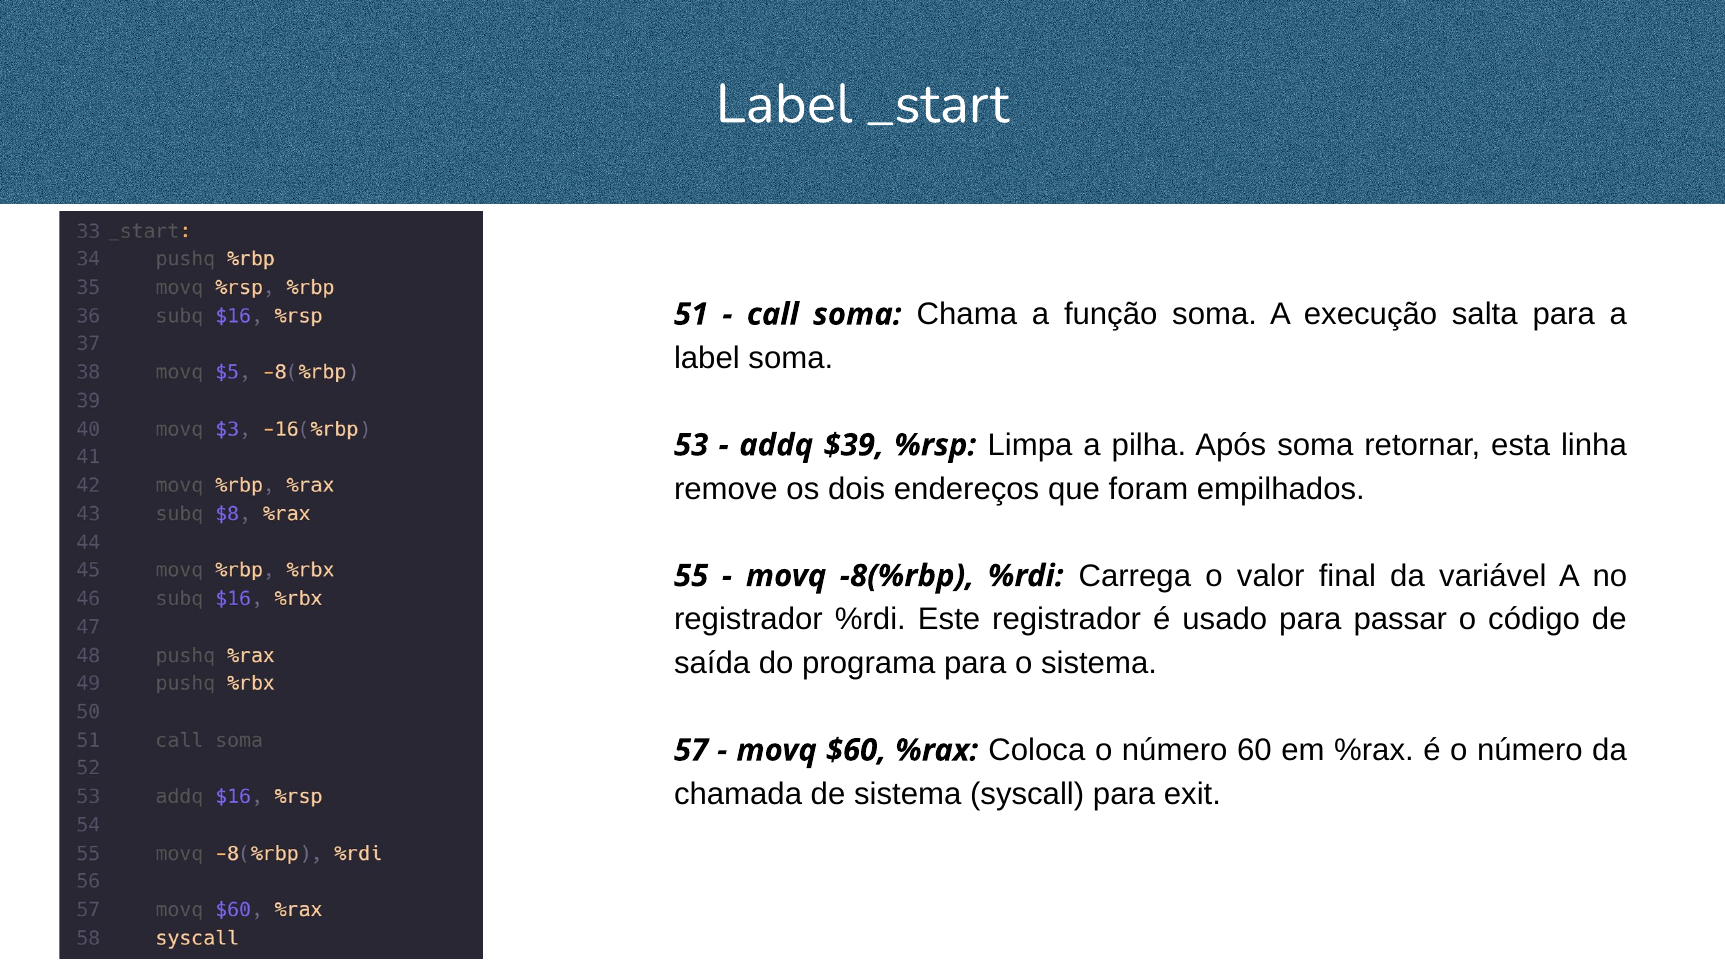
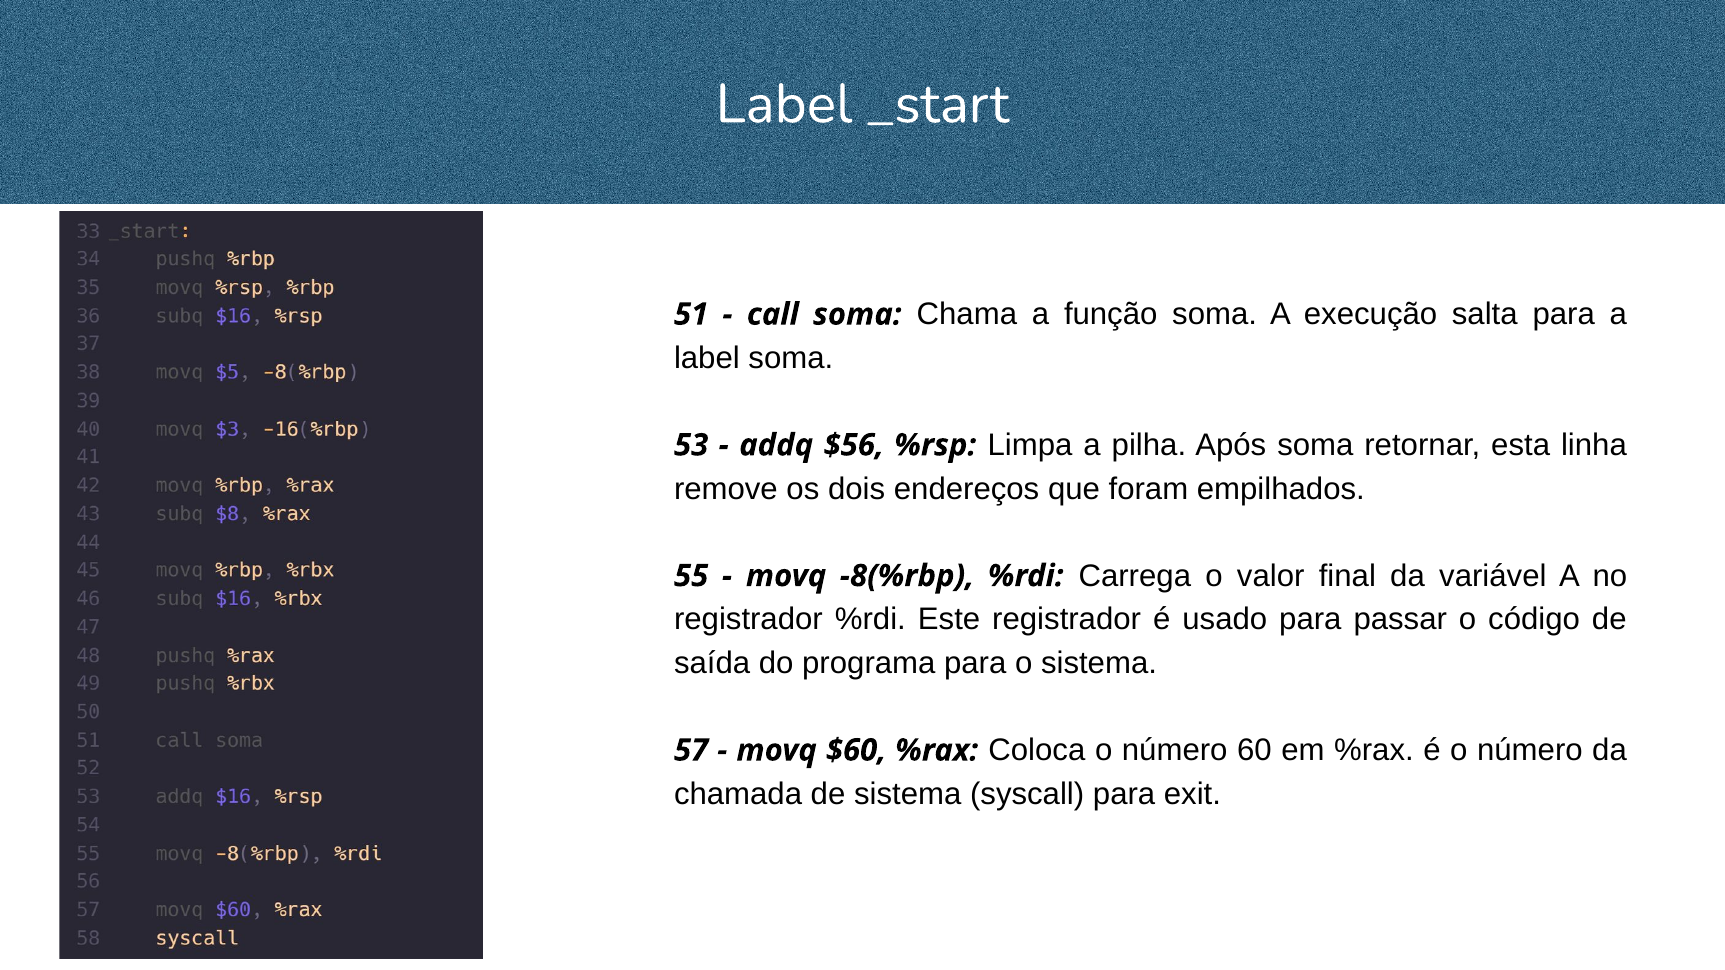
$39: $39 -> $56
